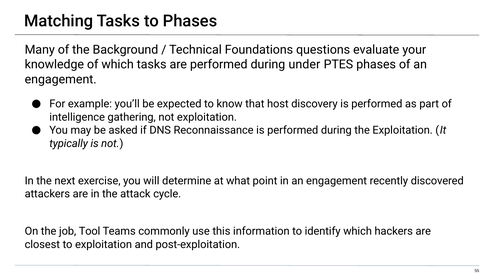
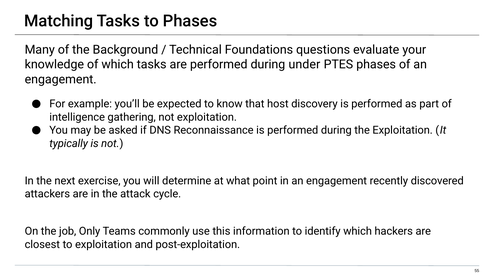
Tool: Tool -> Only
